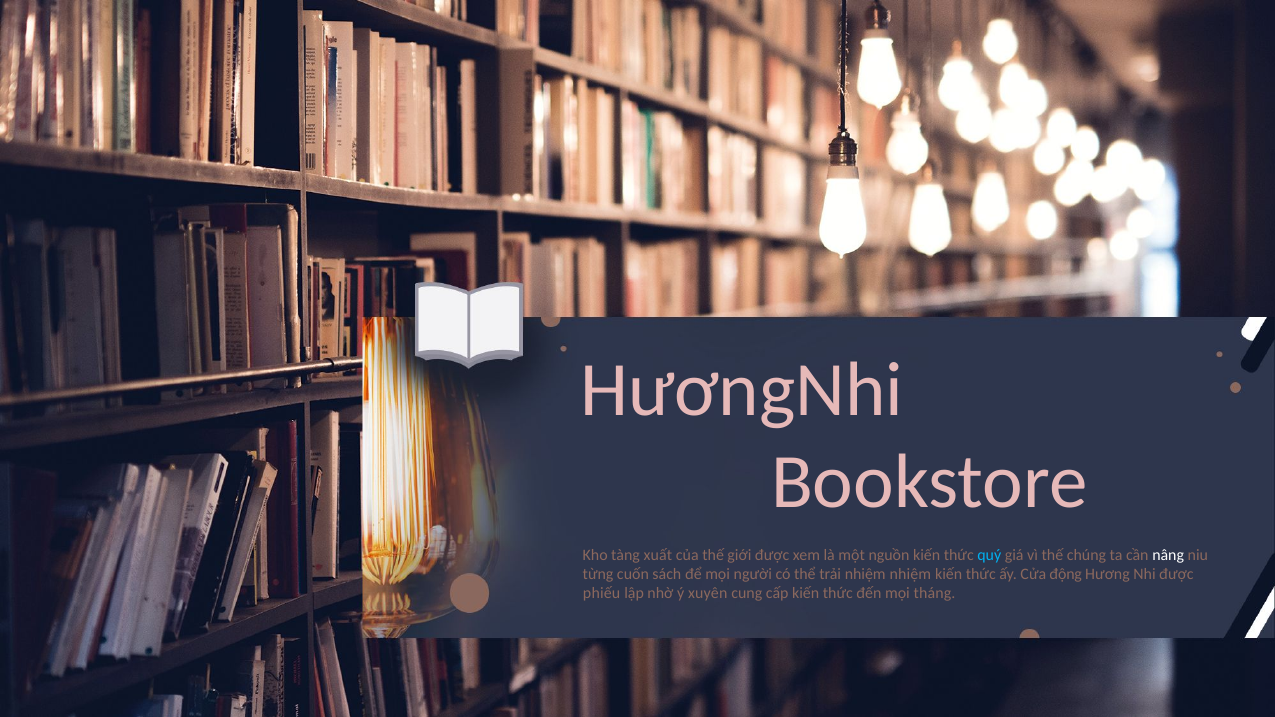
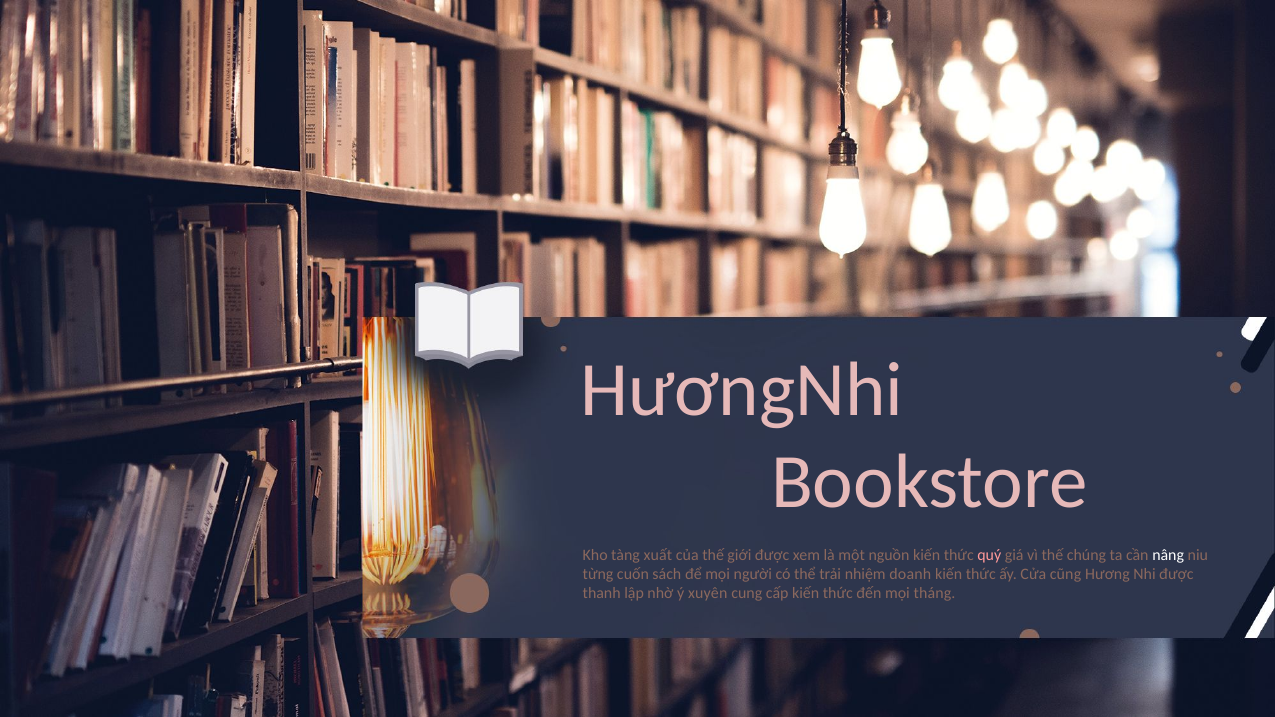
quý colour: light blue -> pink
nhiệm nhiệm: nhiệm -> doanh
động: động -> cũng
phiếu: phiếu -> thanh
